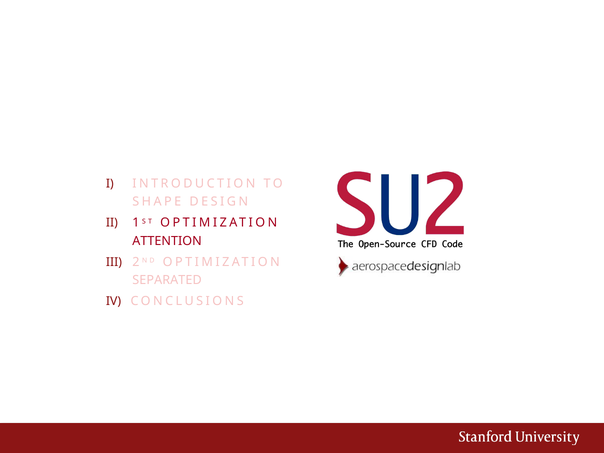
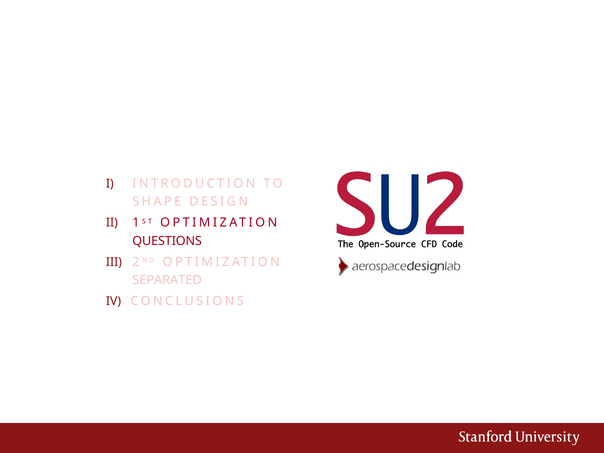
ATTENTION: ATTENTION -> QUESTIONS
